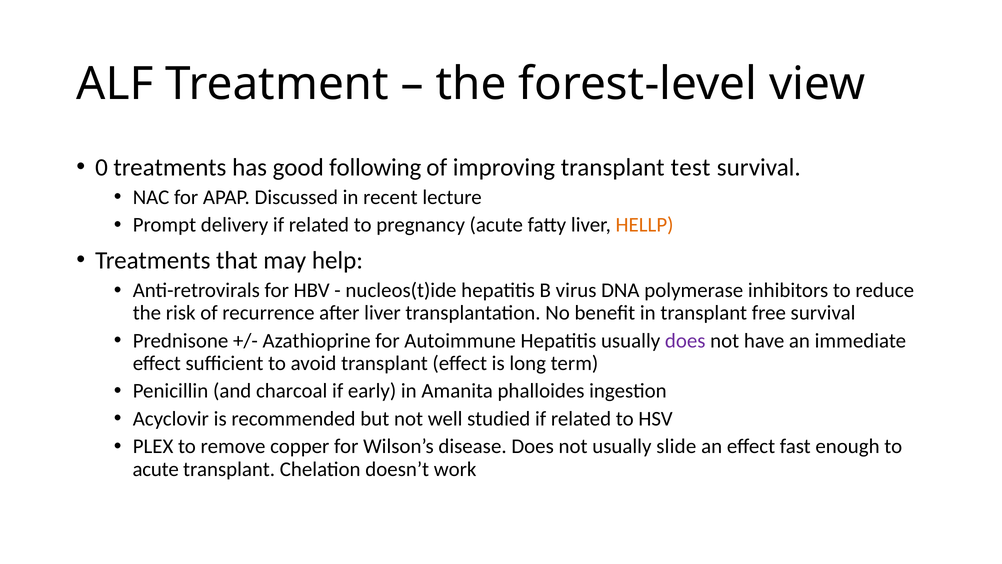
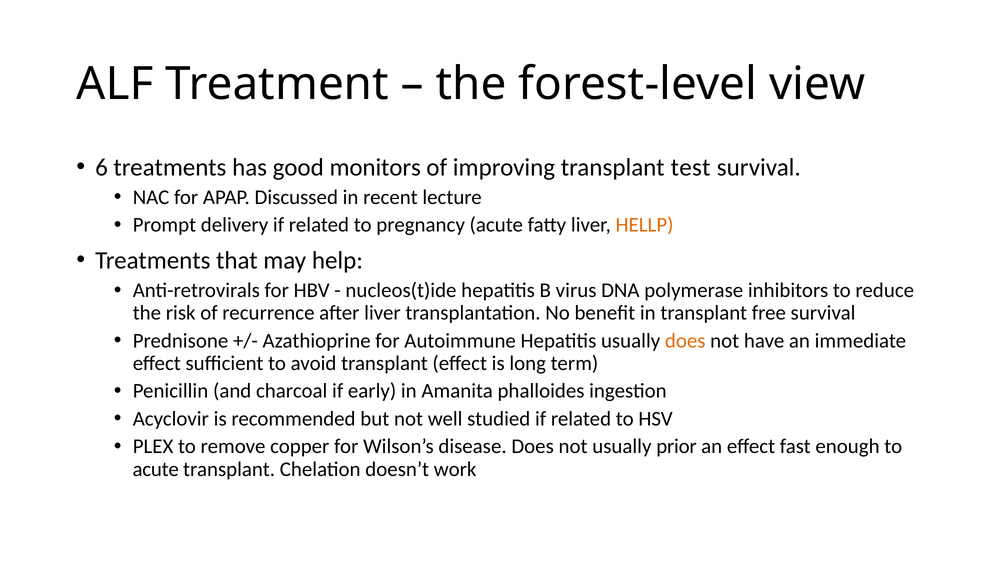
0: 0 -> 6
following: following -> monitors
does at (685, 340) colour: purple -> orange
slide: slide -> prior
